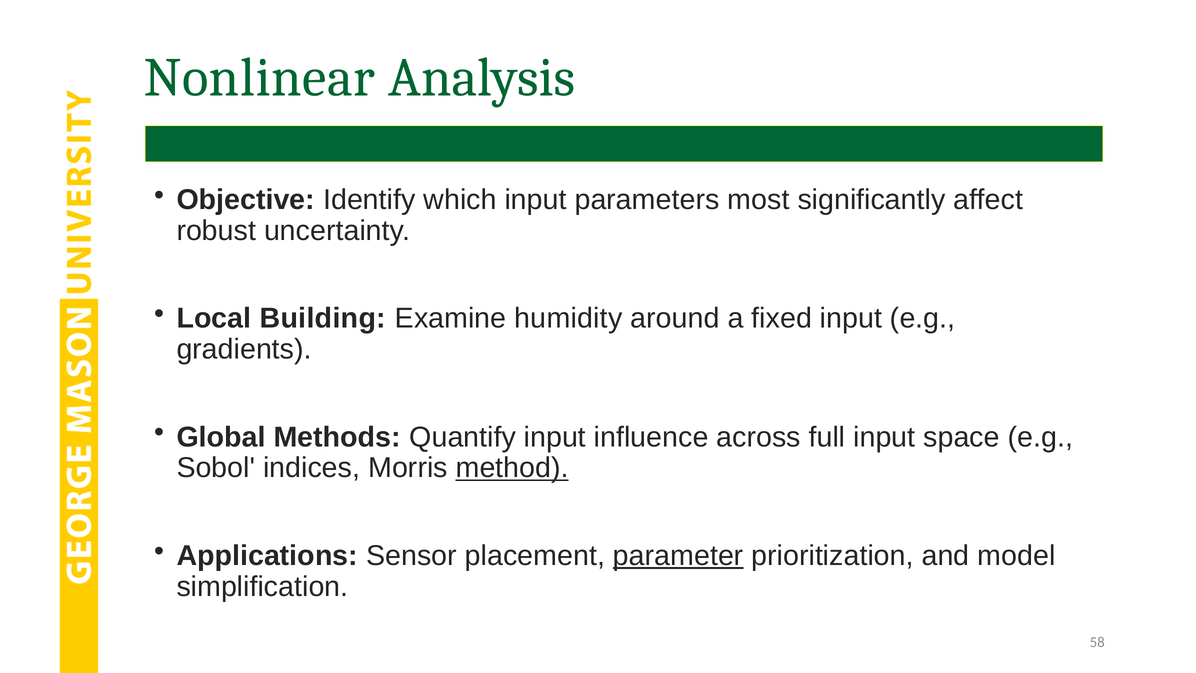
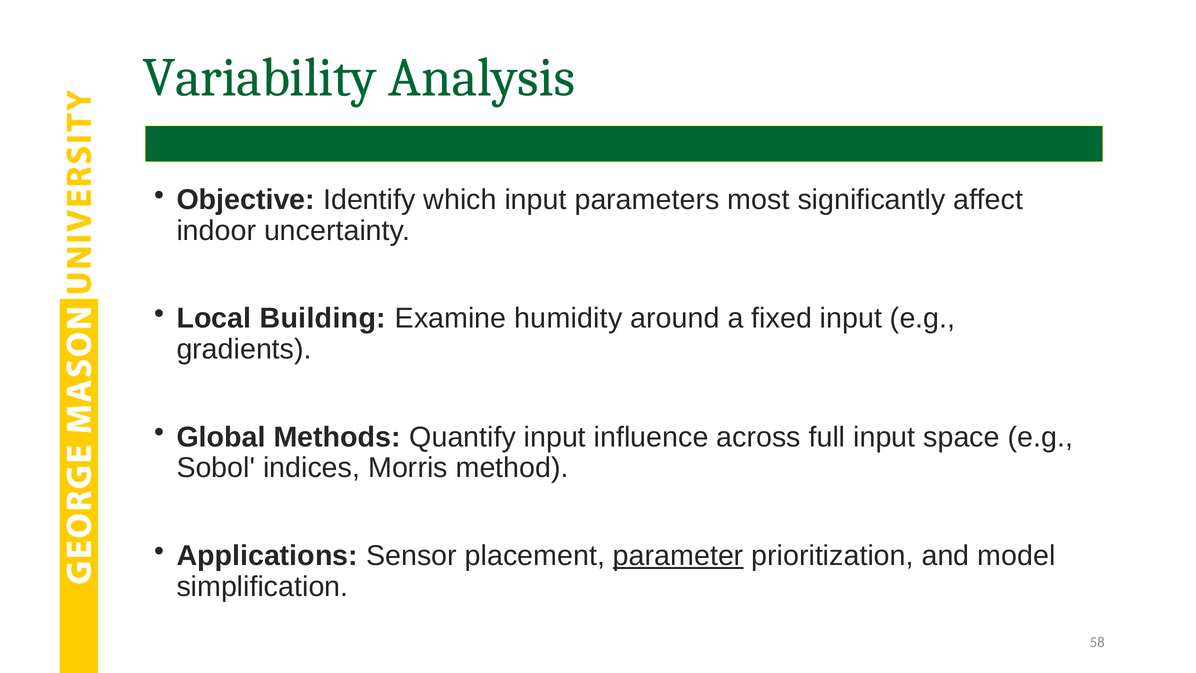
Nonlinear: Nonlinear -> Variability
robust: robust -> indoor
method underline: present -> none
